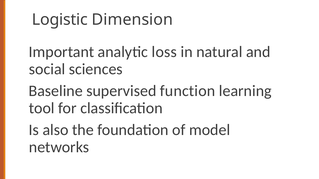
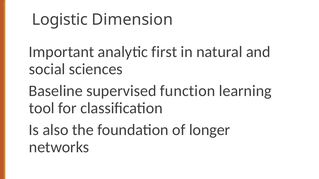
loss: loss -> first
model: model -> longer
